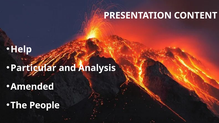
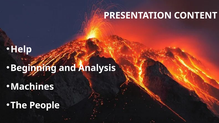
Particular: Particular -> Beginning
Amended: Amended -> Machines
